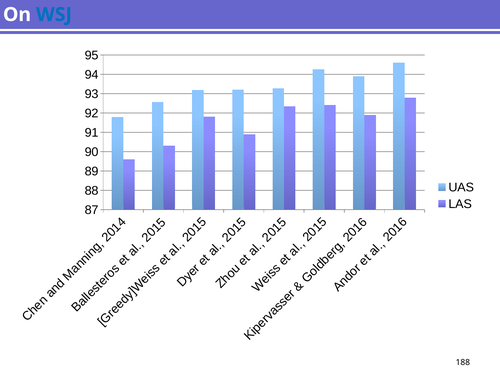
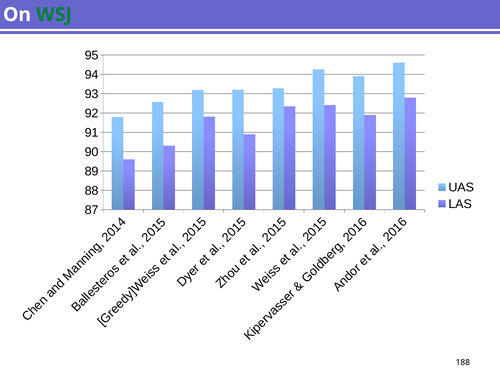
WSJ colour: blue -> green
